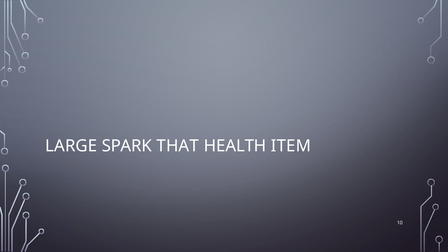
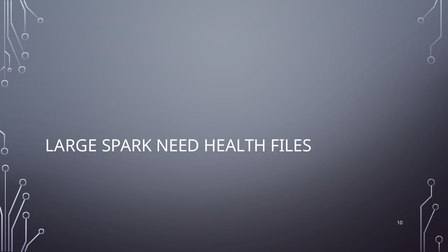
THAT: THAT -> NEED
ITEM: ITEM -> FILES
